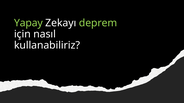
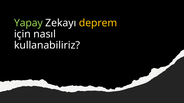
deprem colour: light green -> yellow
